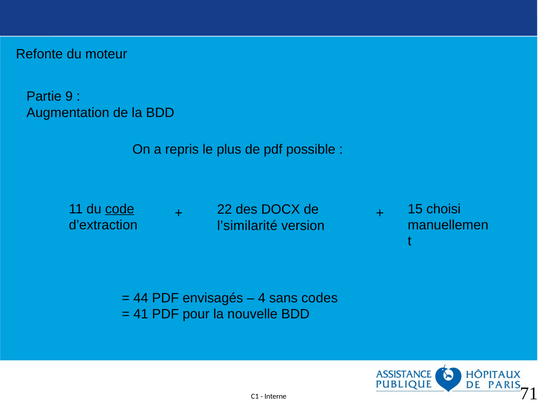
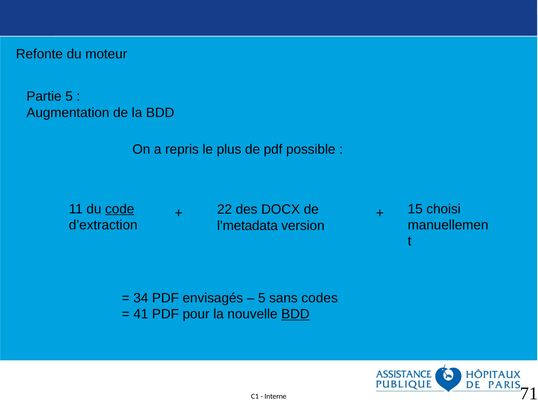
Partie 9: 9 -> 5
l’similarité: l’similarité -> l’metadata
44: 44 -> 34
4 at (262, 298): 4 -> 5
BDD at (295, 314) underline: none -> present
